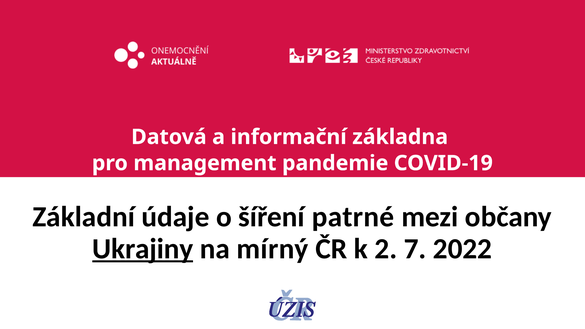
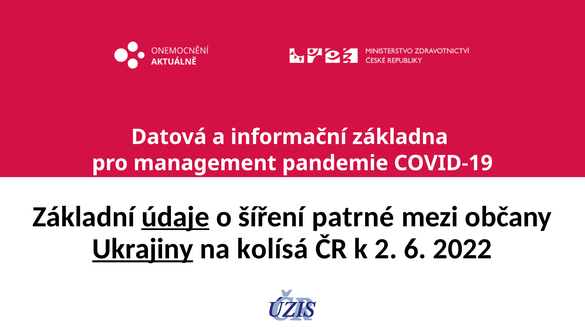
údaje underline: none -> present
mírný: mírný -> kolísá
7: 7 -> 6
